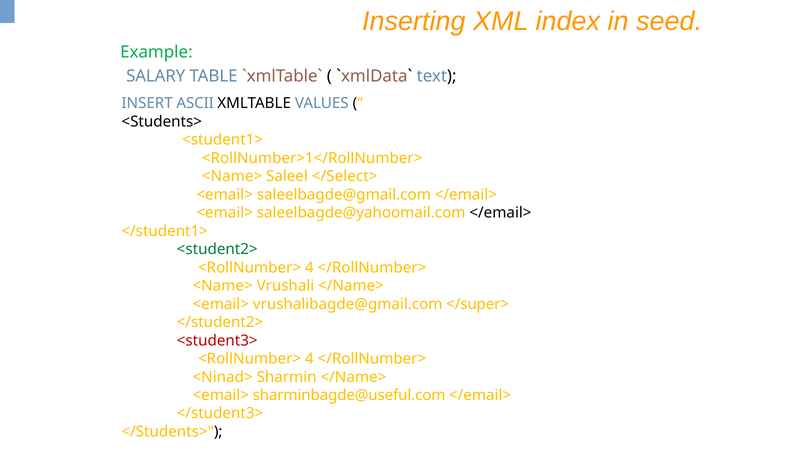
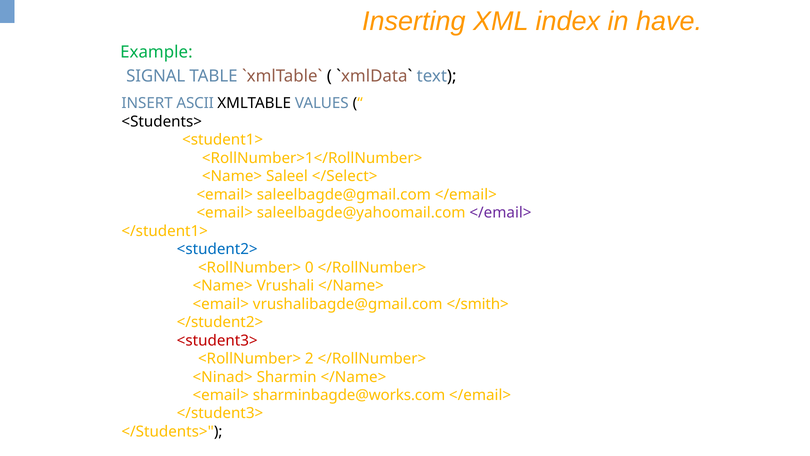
seed: seed -> have
SALARY: SALARY -> SIGNAL
</email> at (500, 213) colour: black -> purple
<student2> colour: green -> blue
4 at (309, 267): 4 -> 0
</super>: </super> -> </smith>
4 at (309, 358): 4 -> 2
sharminbagde@useful.com: sharminbagde@useful.com -> sharminbagde@works.com
